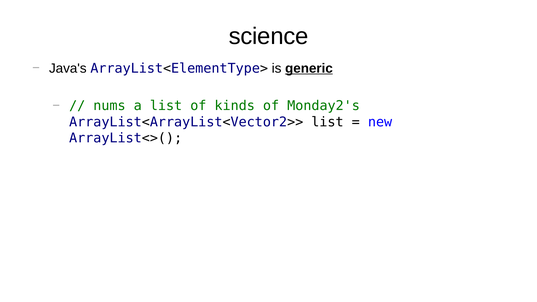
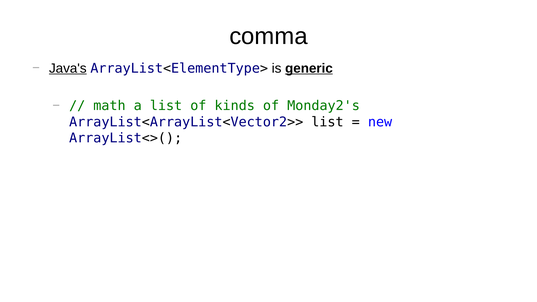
science: science -> comma
Java's underline: none -> present
nums: nums -> math
